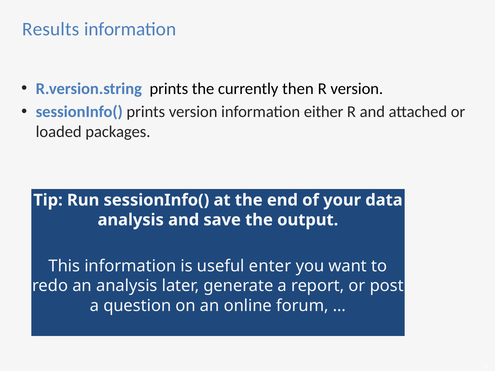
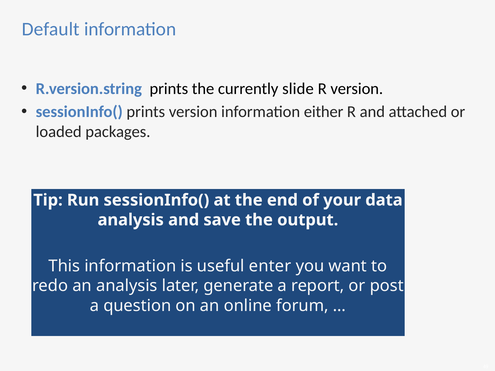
Results: Results -> Default
then: then -> slide
